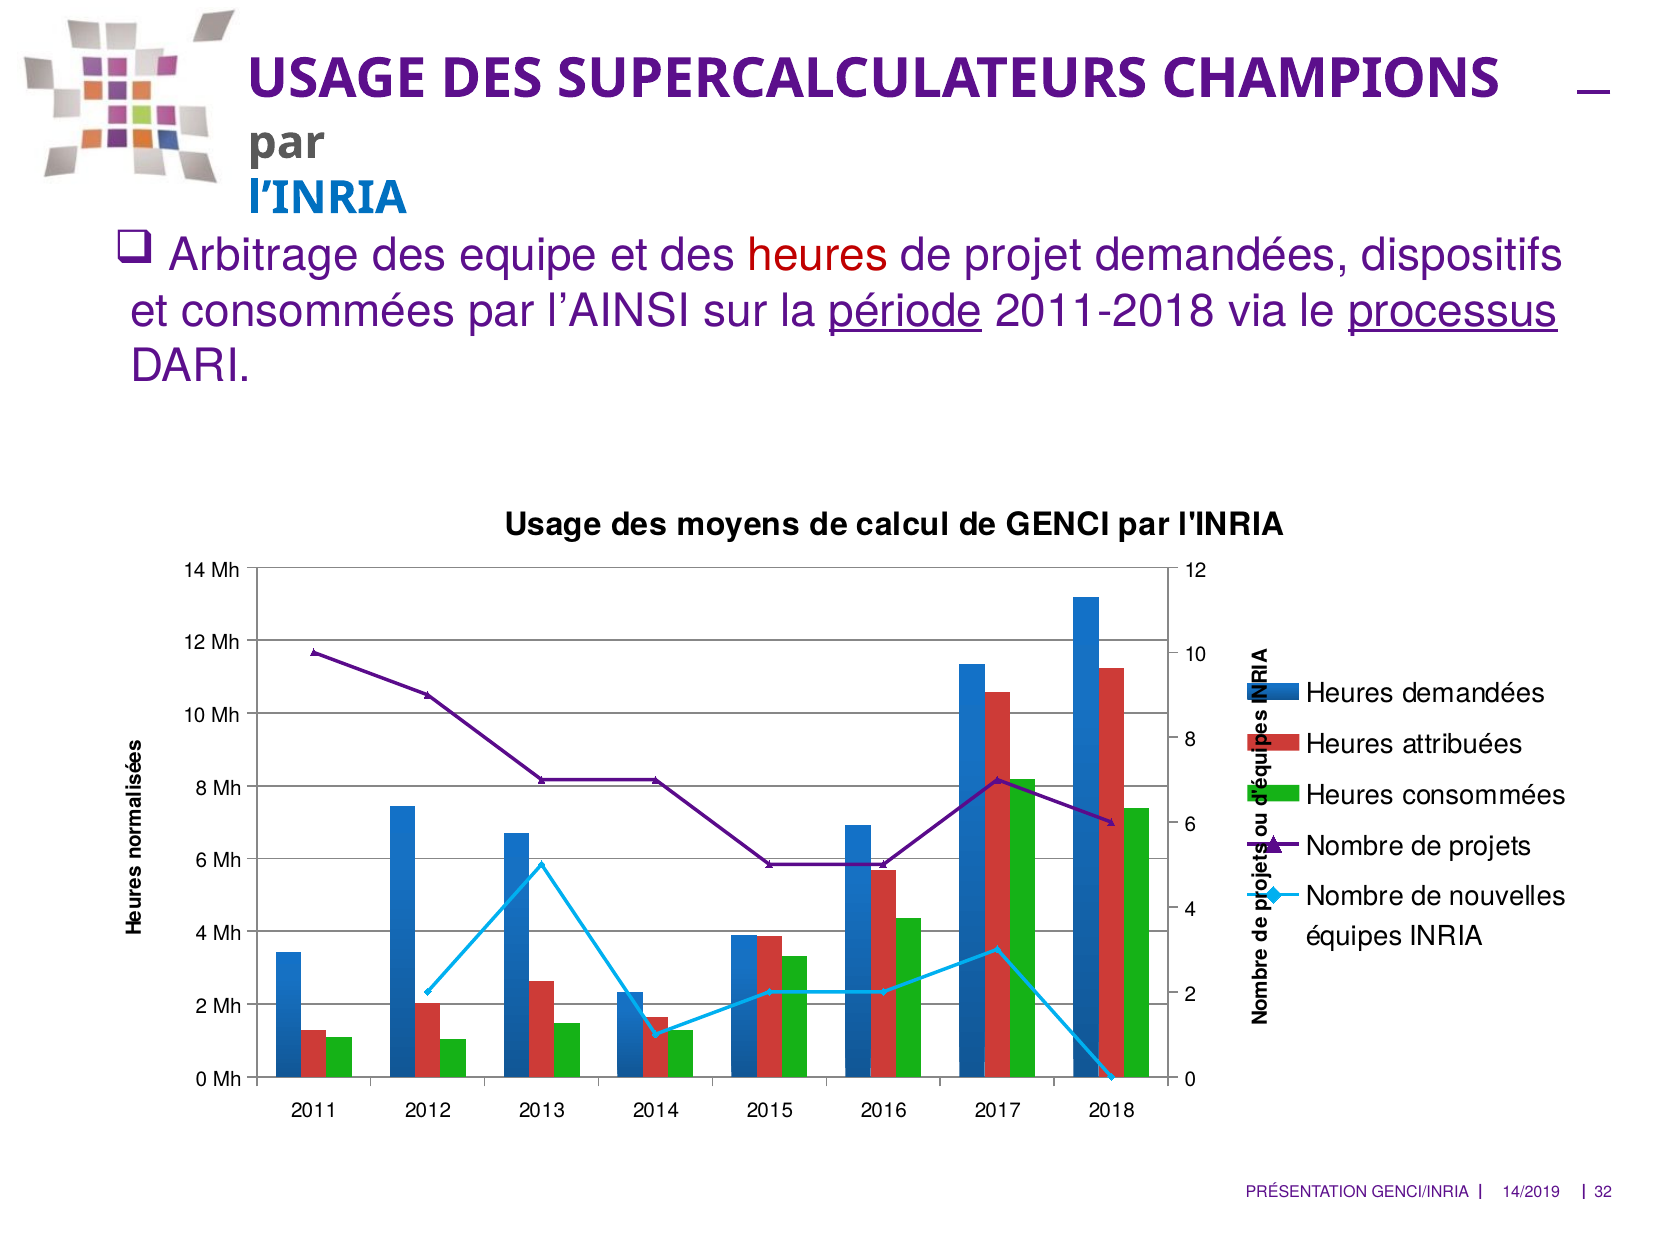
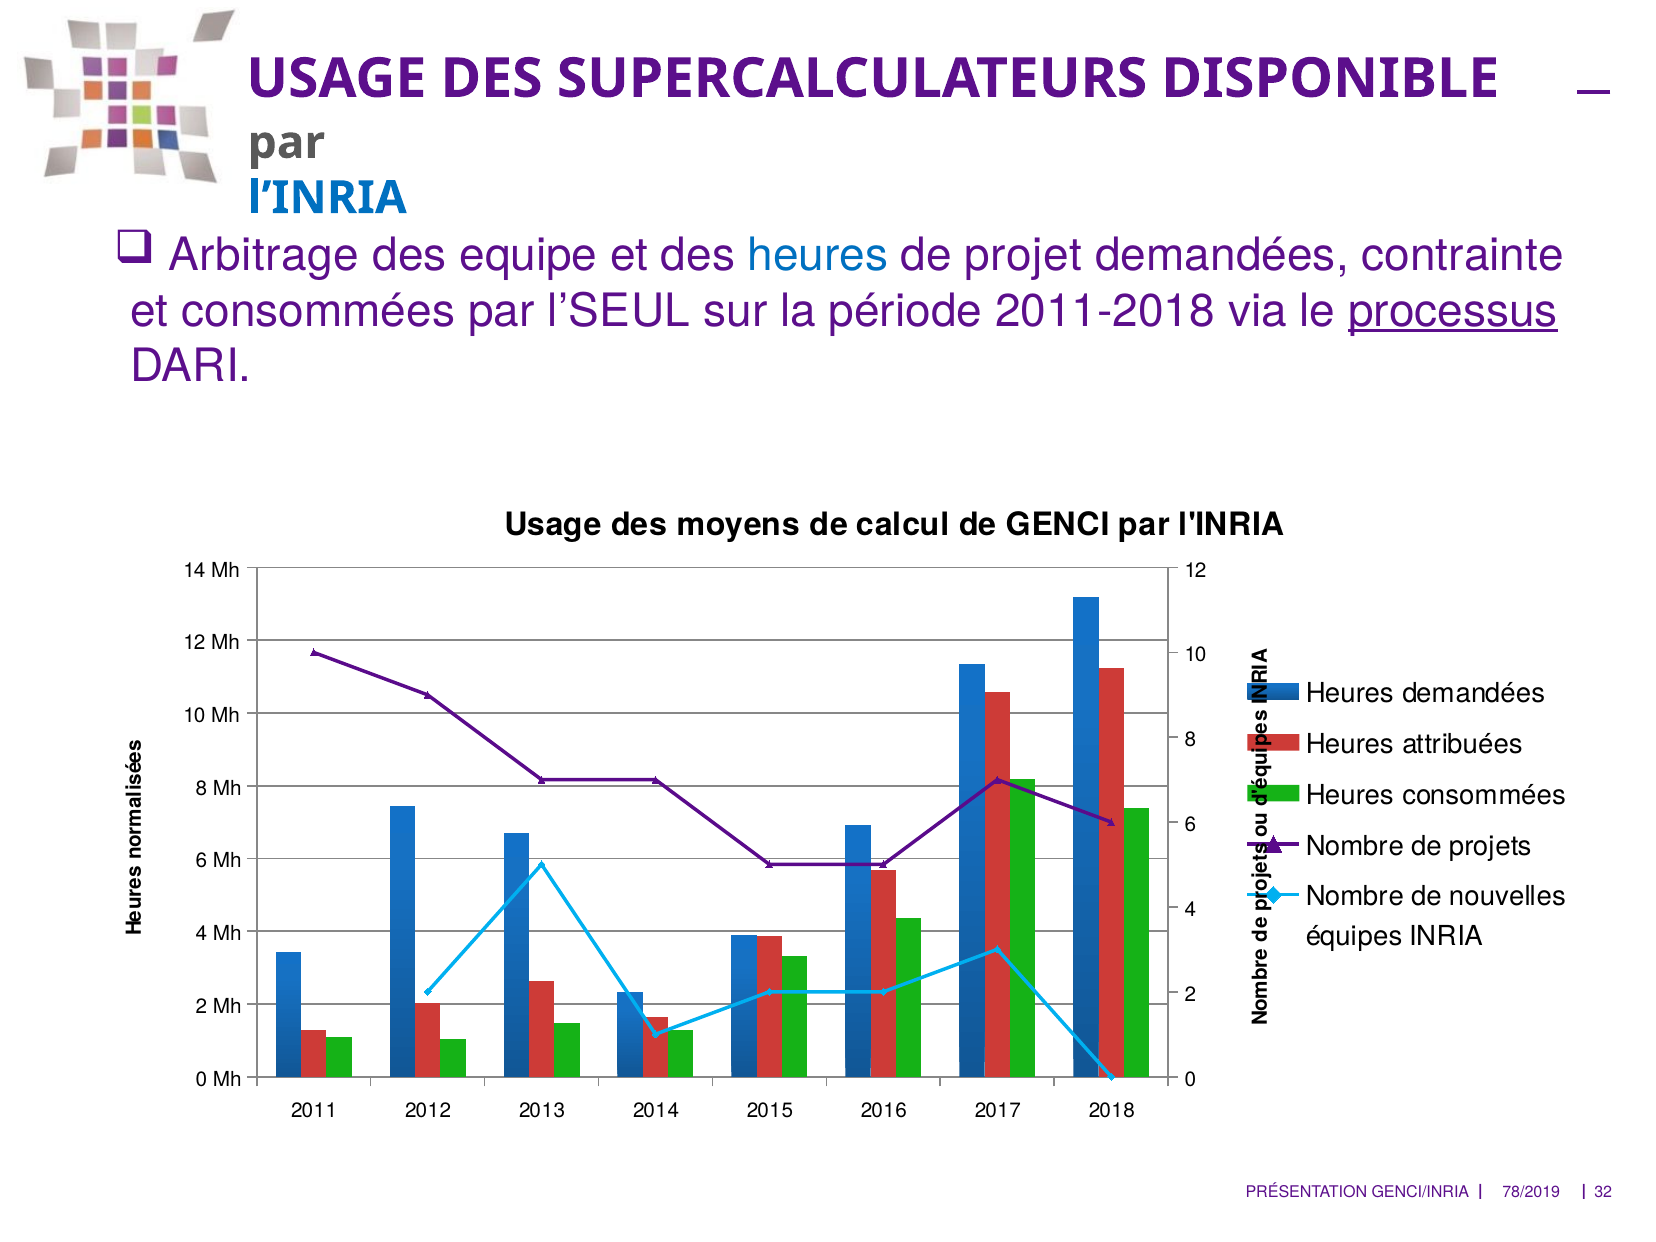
CHAMPIONS: CHAMPIONS -> DISPONIBLE
heures at (818, 256) colour: red -> blue
dispositifs: dispositifs -> contrainte
l’AINSI: l’AINSI -> l’SEUL
période underline: present -> none
14/2019: 14/2019 -> 78/2019
